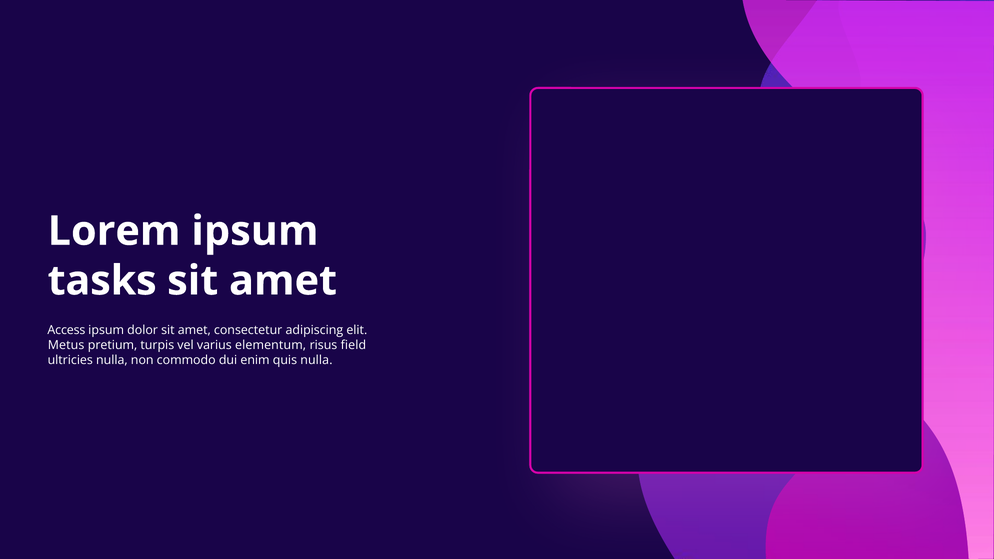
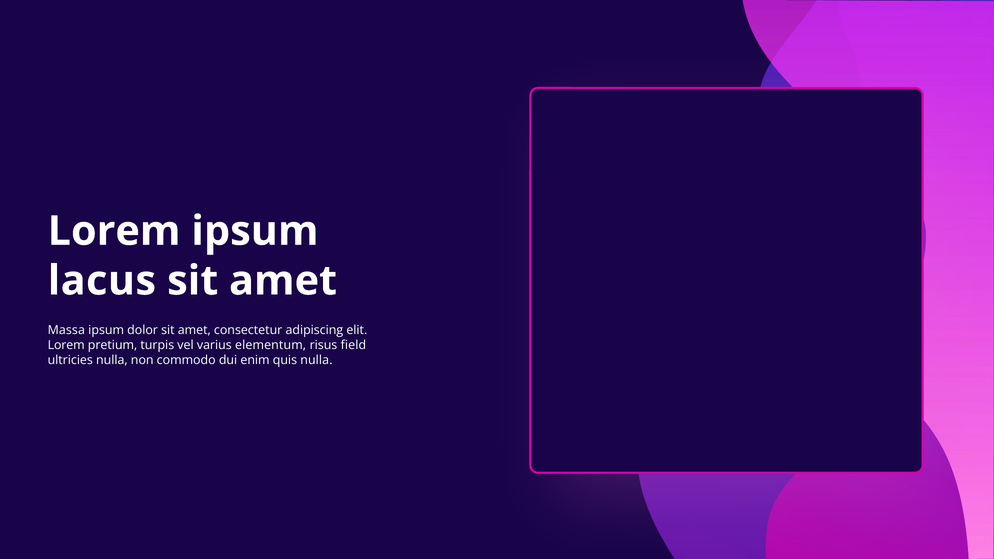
tasks: tasks -> lacus
Access: Access -> Massa
Metus at (66, 345): Metus -> Lorem
